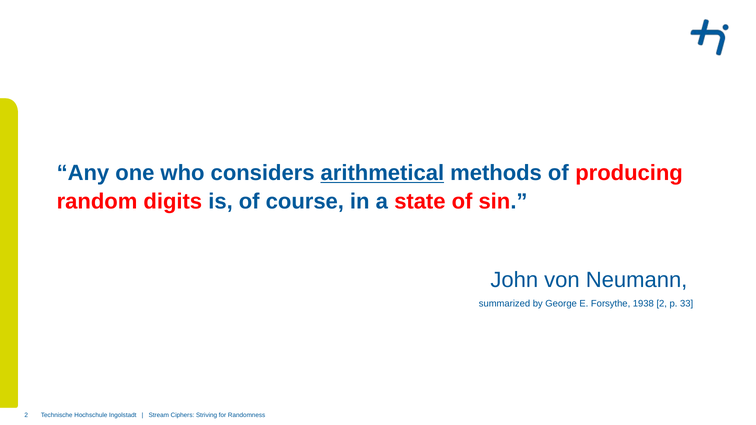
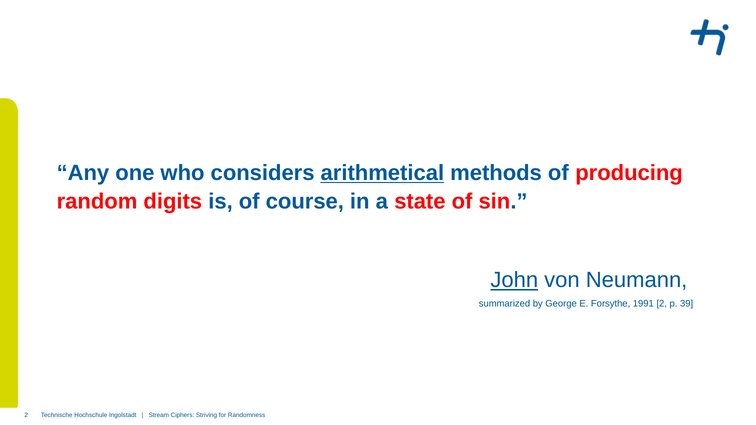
John underline: none -> present
1938: 1938 -> 1991
33: 33 -> 39
